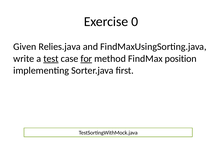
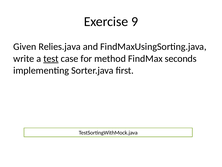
0: 0 -> 9
for underline: present -> none
position: position -> seconds
